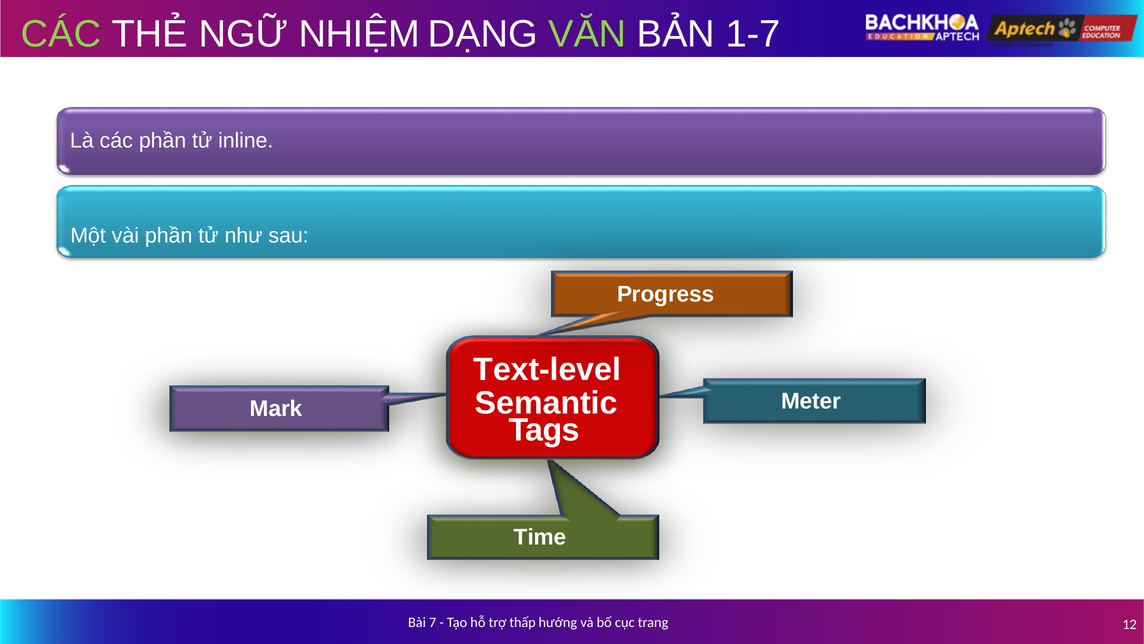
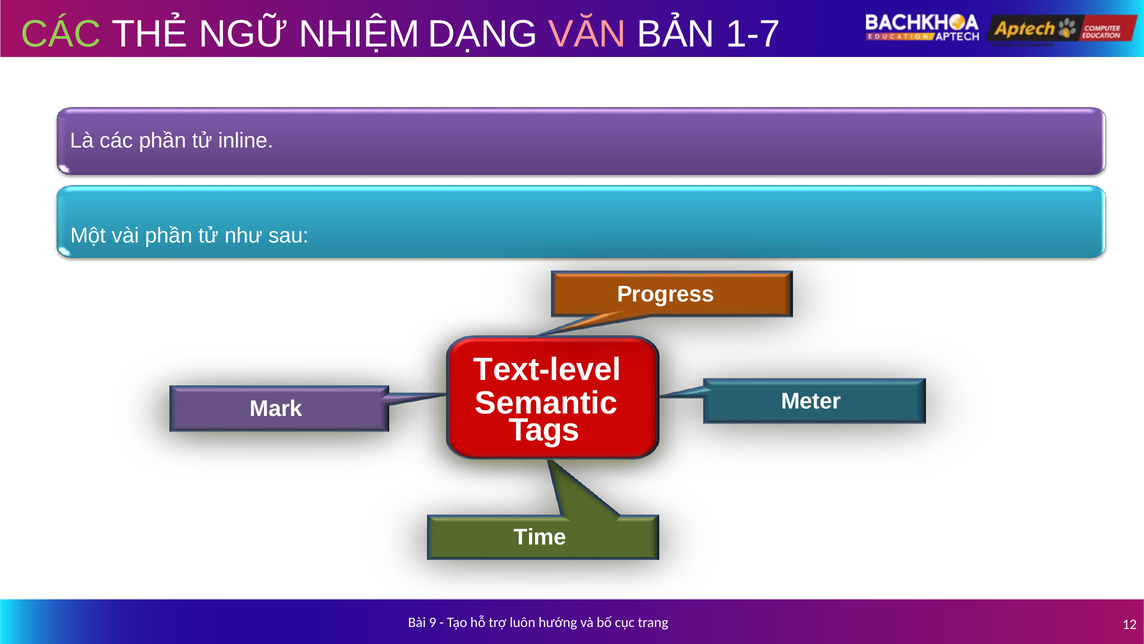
VĂN colour: light green -> pink
7: 7 -> 9
thấp: thấp -> luôn
